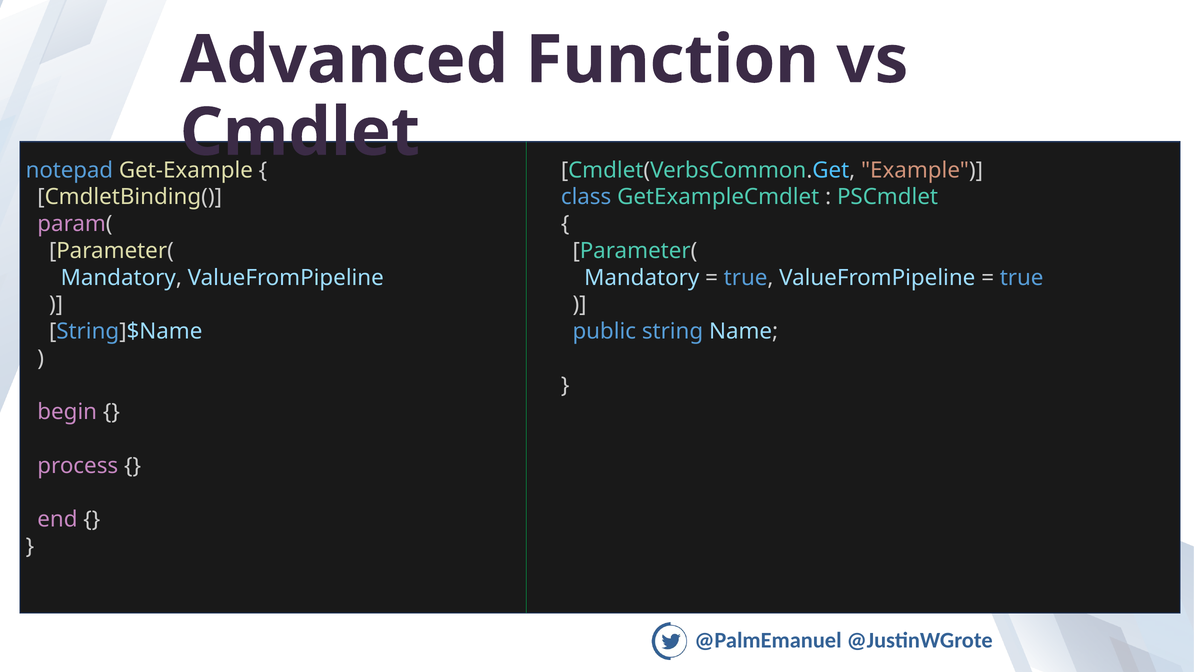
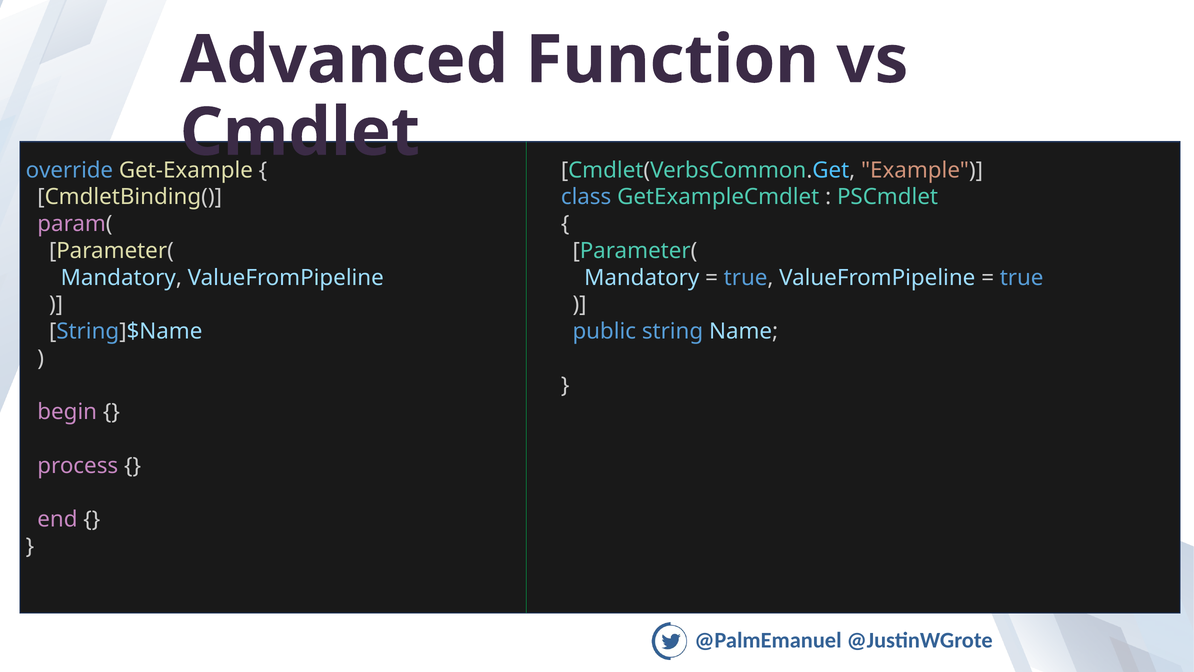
notepad: notepad -> override
